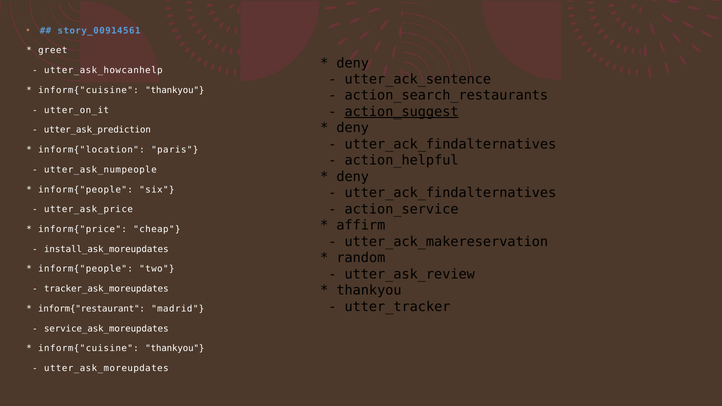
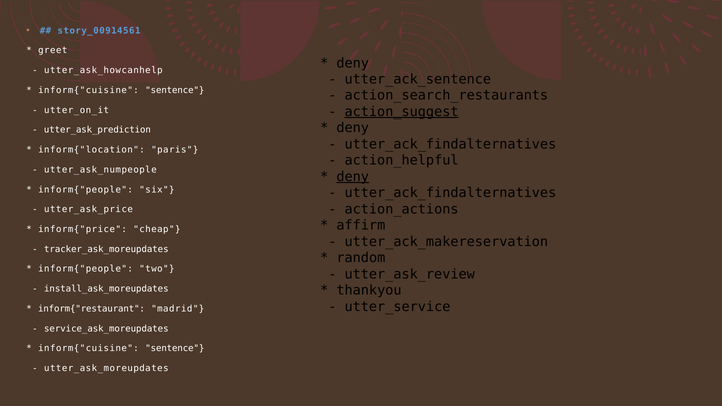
thankyou at (175, 90): thankyou -> sentence
deny at (353, 177) underline: none -> present
action_service: action_service -> action_actions
install_ask_moreupdates: install_ask_moreupdates -> tracker_ask_moreupdates
tracker_ask_moreupdates: tracker_ask_moreupdates -> install_ask_moreupdates
utter_tracker: utter_tracker -> utter_service
thankyou at (175, 349): thankyou -> sentence
